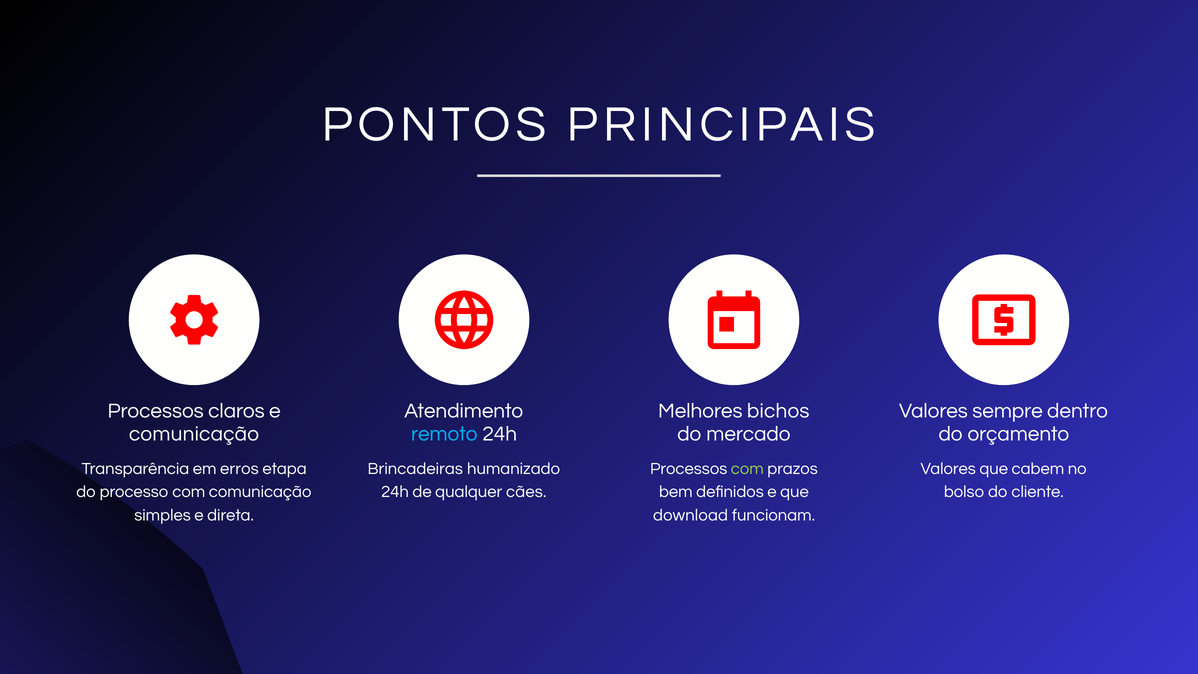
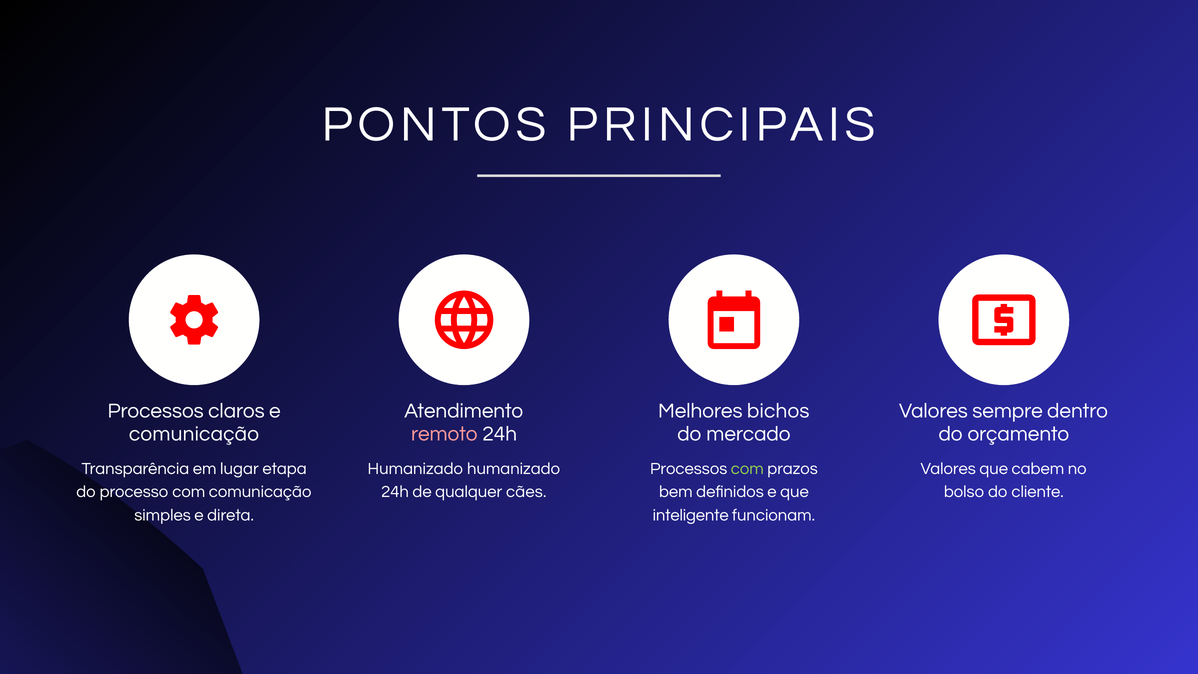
remoto colour: light blue -> pink
erros: erros -> lugar
Brincadeiras at (415, 468): Brincadeiras -> Humanizado
download: download -> inteligente
